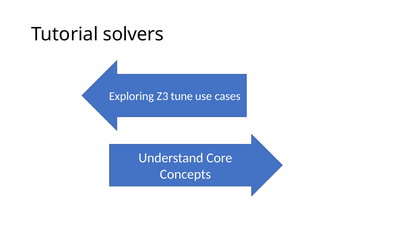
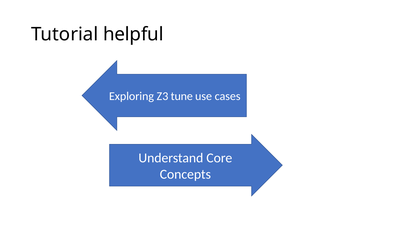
solvers: solvers -> helpful
